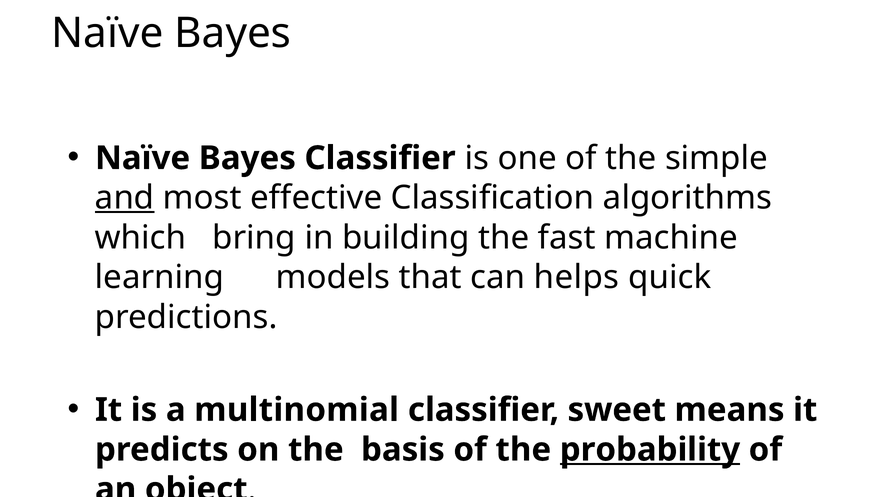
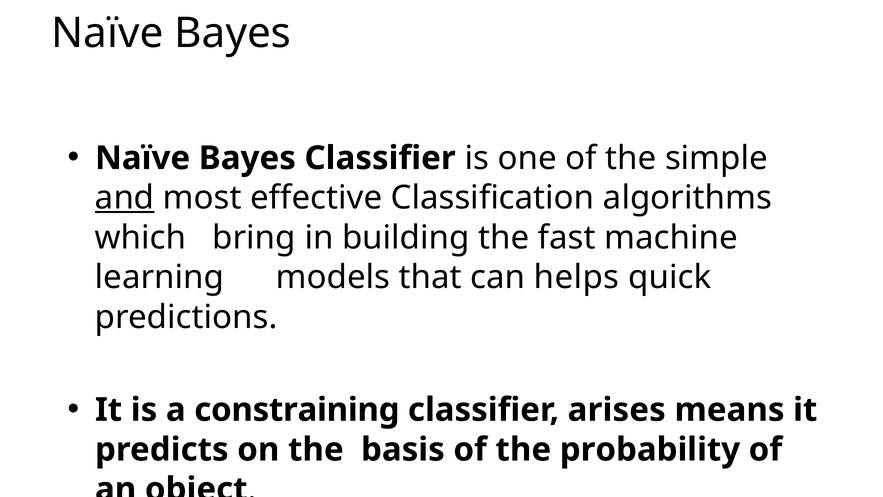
multinomial: multinomial -> constraining
sweet: sweet -> arises
probability underline: present -> none
